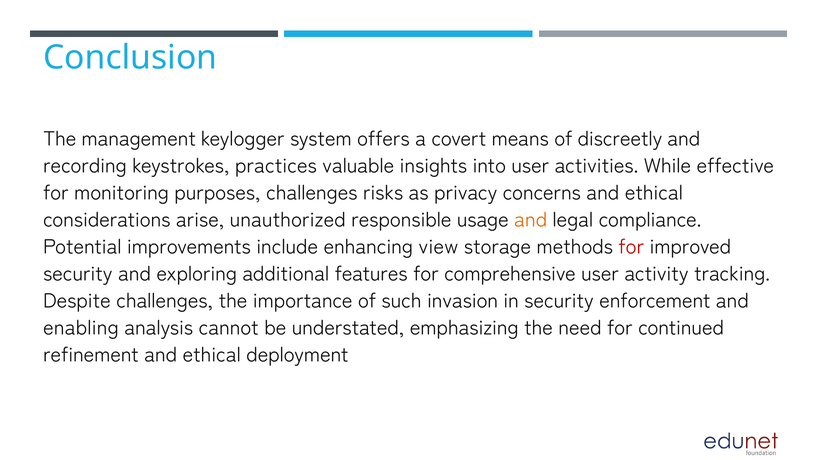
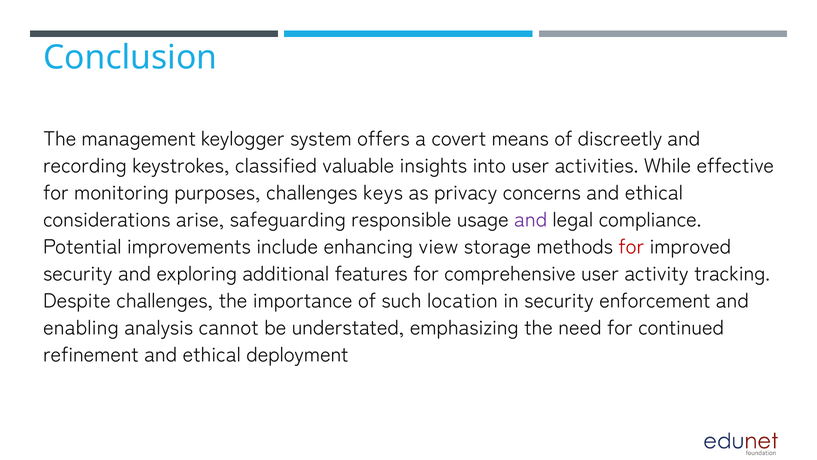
practices: practices -> classified
risks: risks -> keys
unauthorized: unauthorized -> safeguarding
and at (531, 220) colour: orange -> purple
invasion: invasion -> location
